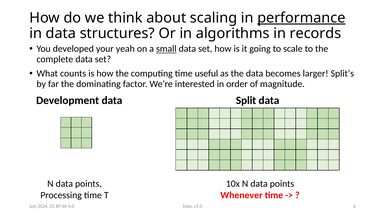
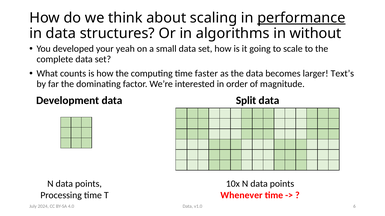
records: records -> without
small underline: present -> none
useful: useful -> faster
Split’s: Split’s -> Text’s
